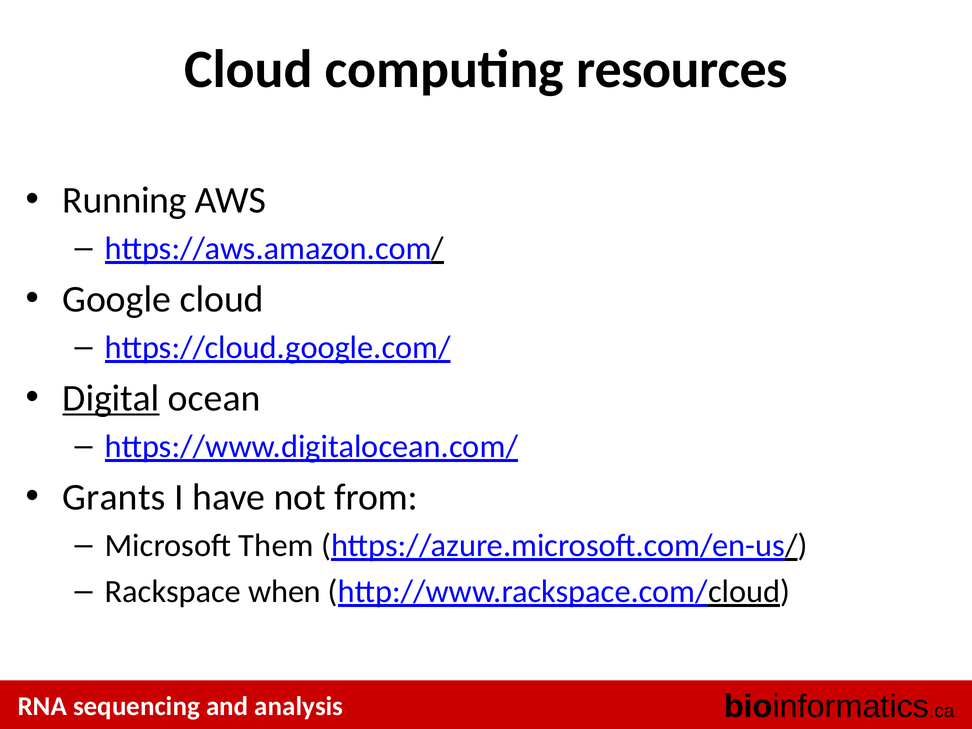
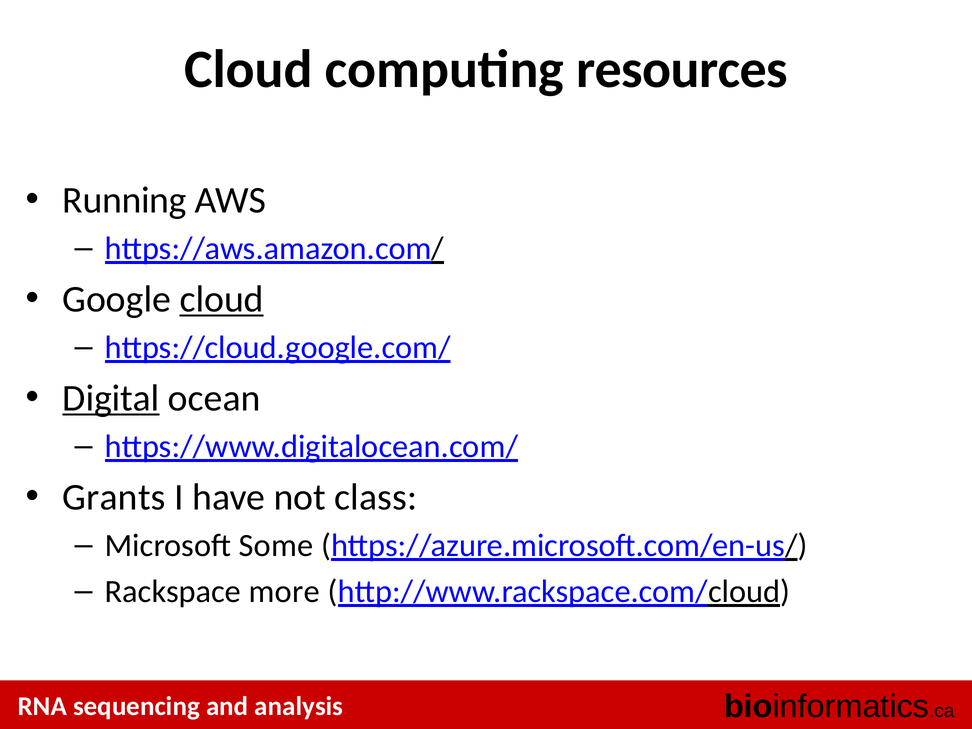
cloud at (222, 299) underline: none -> present
from: from -> class
Them: Them -> Some
when: when -> more
